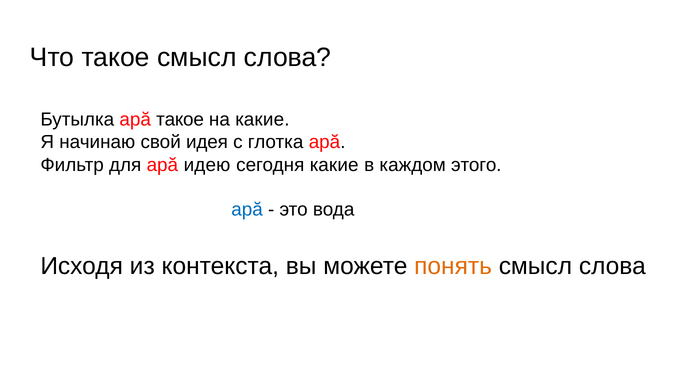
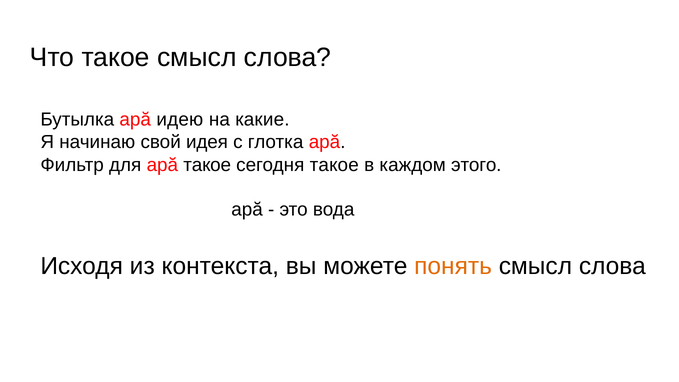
apă такое: такое -> идею
apă идею: идею -> такое
сегодня какие: какие -> такое
apă at (247, 209) colour: blue -> black
